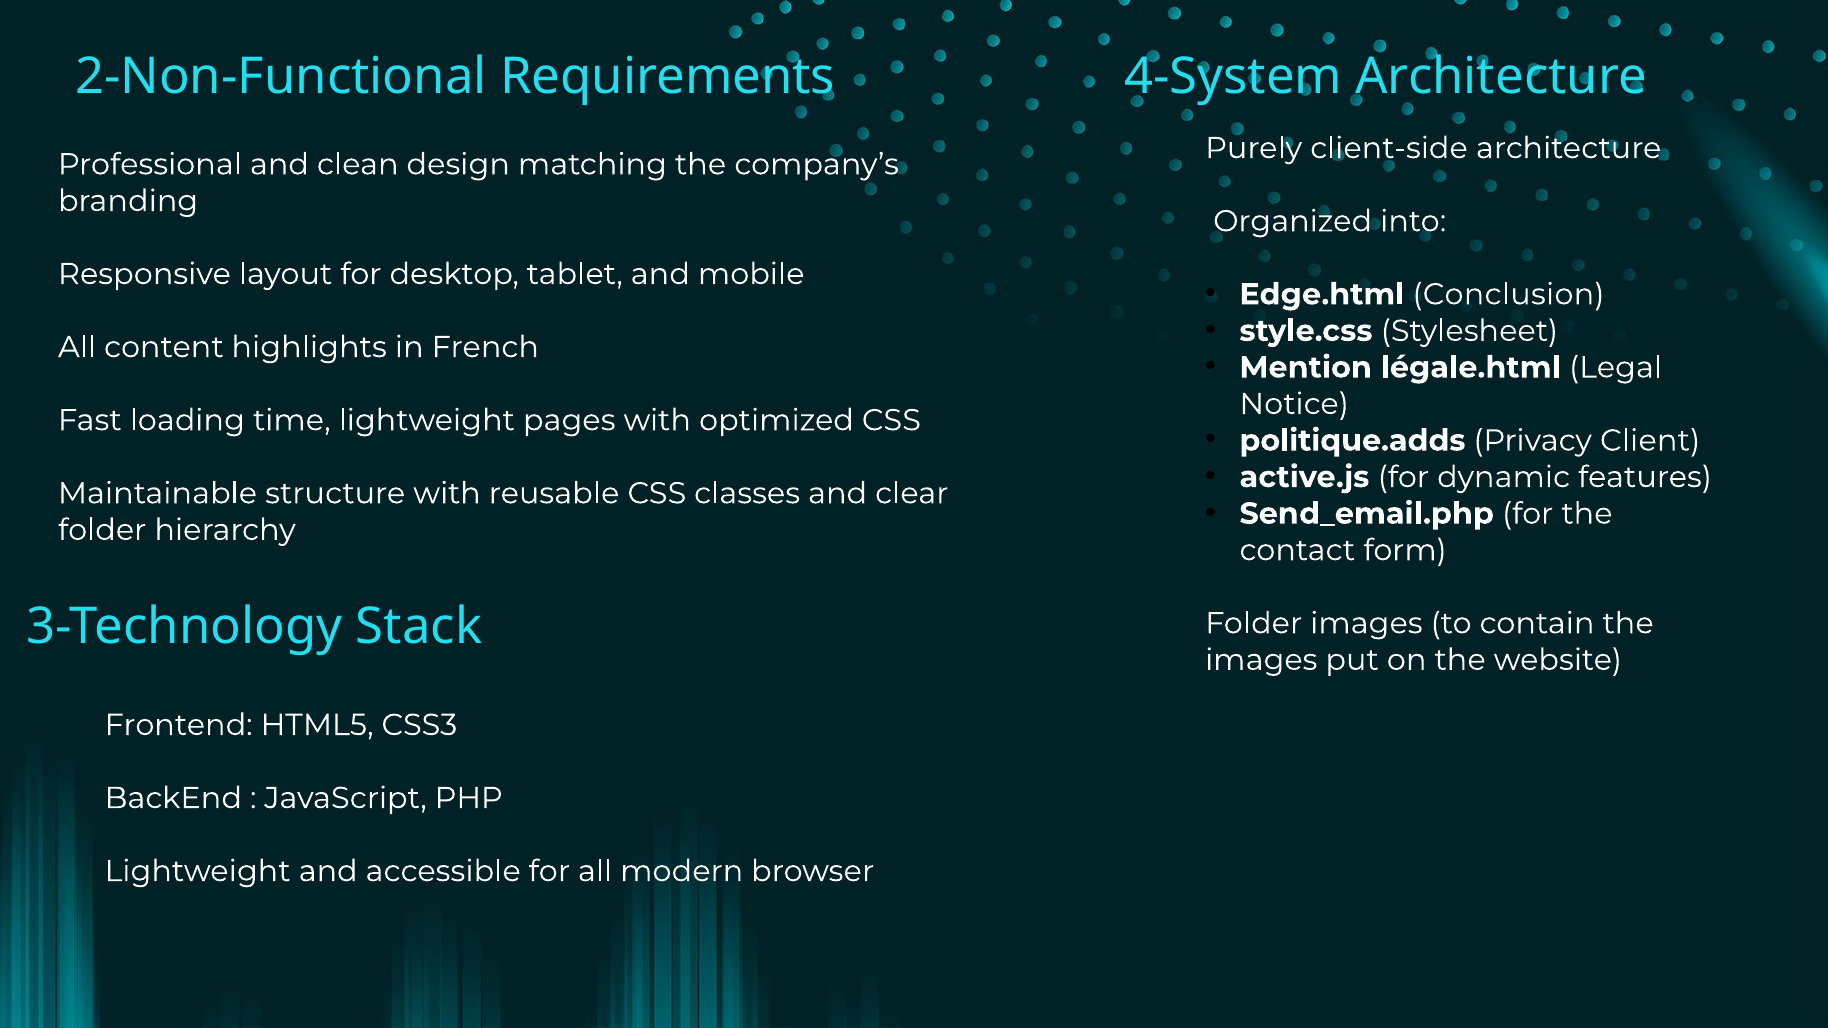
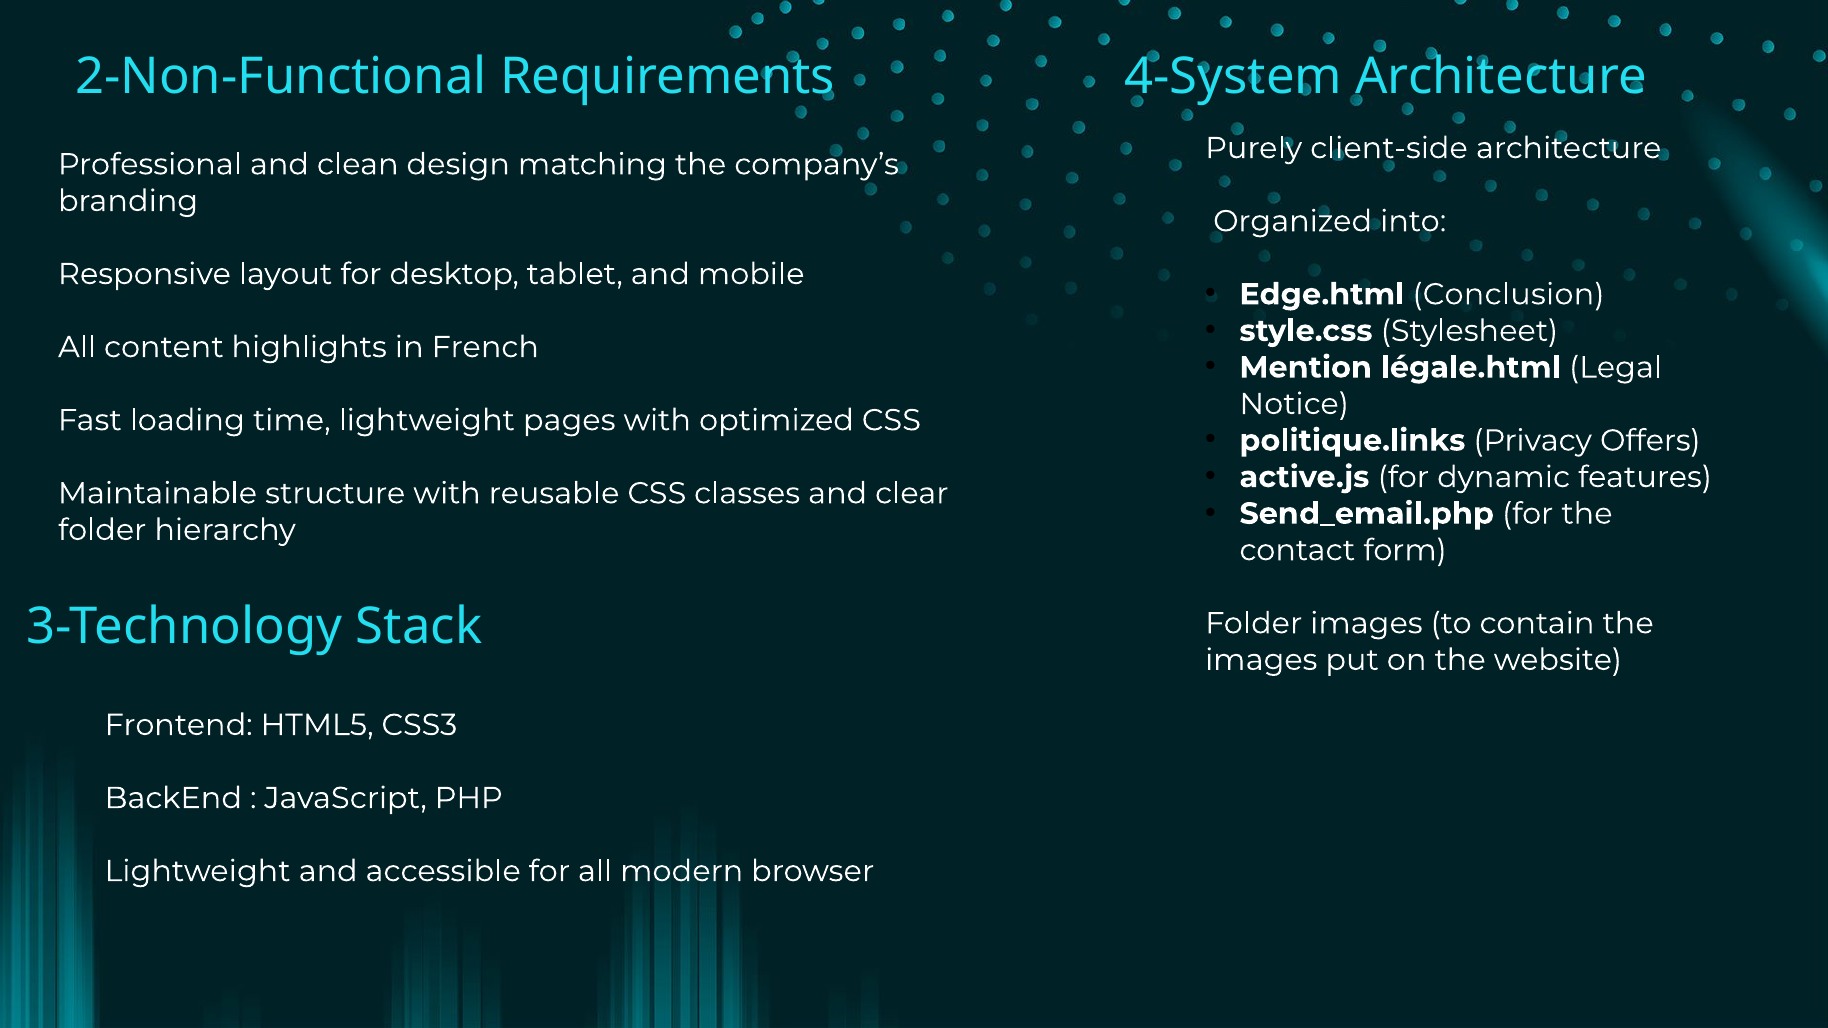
politique.adds: politique.adds -> politique.links
Client: Client -> Offers
